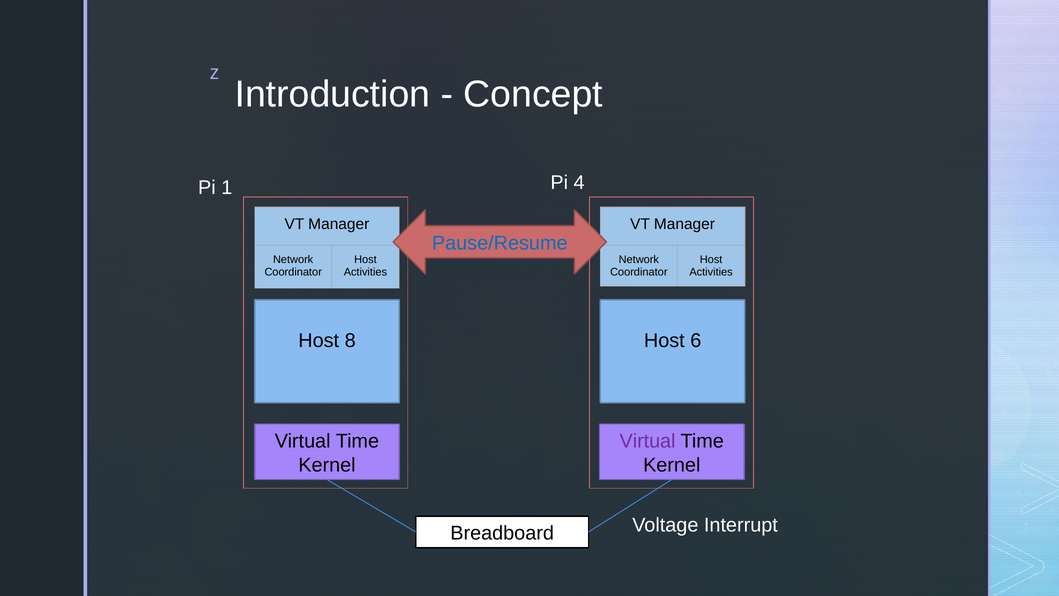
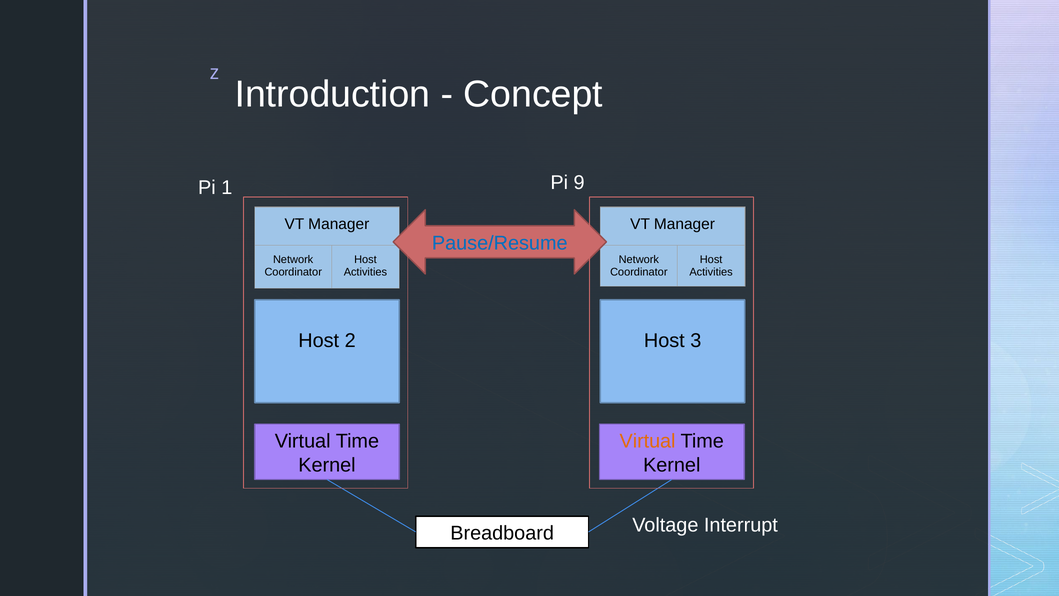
4: 4 -> 9
8: 8 -> 2
6: 6 -> 3
Virtual at (648, 441) colour: purple -> orange
